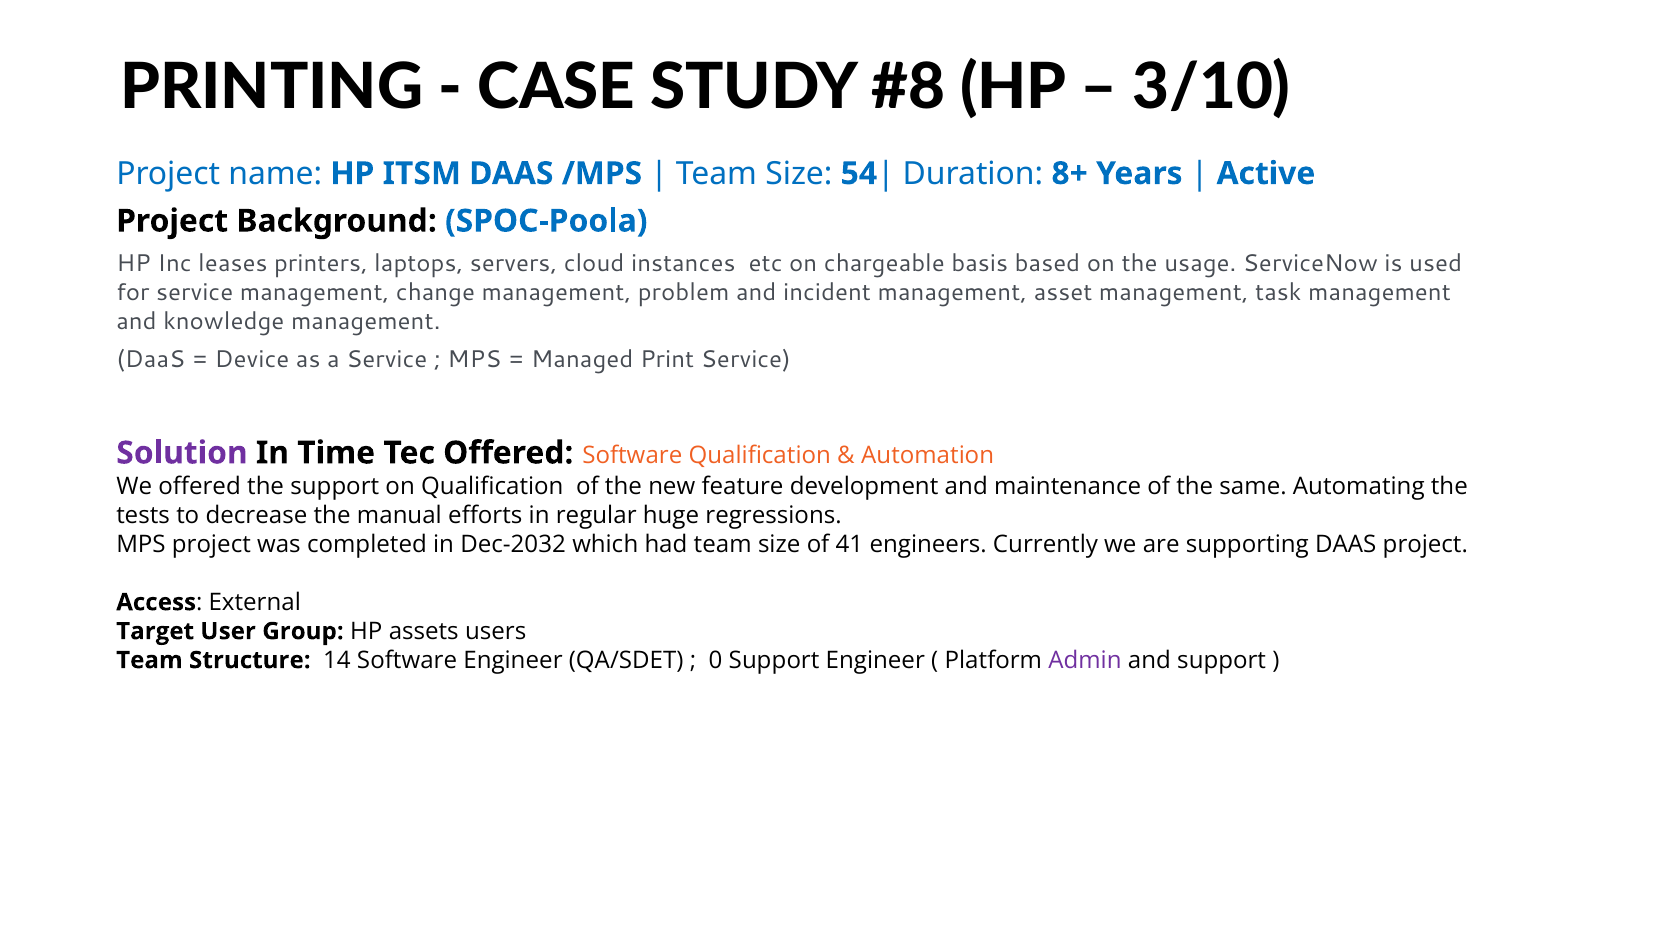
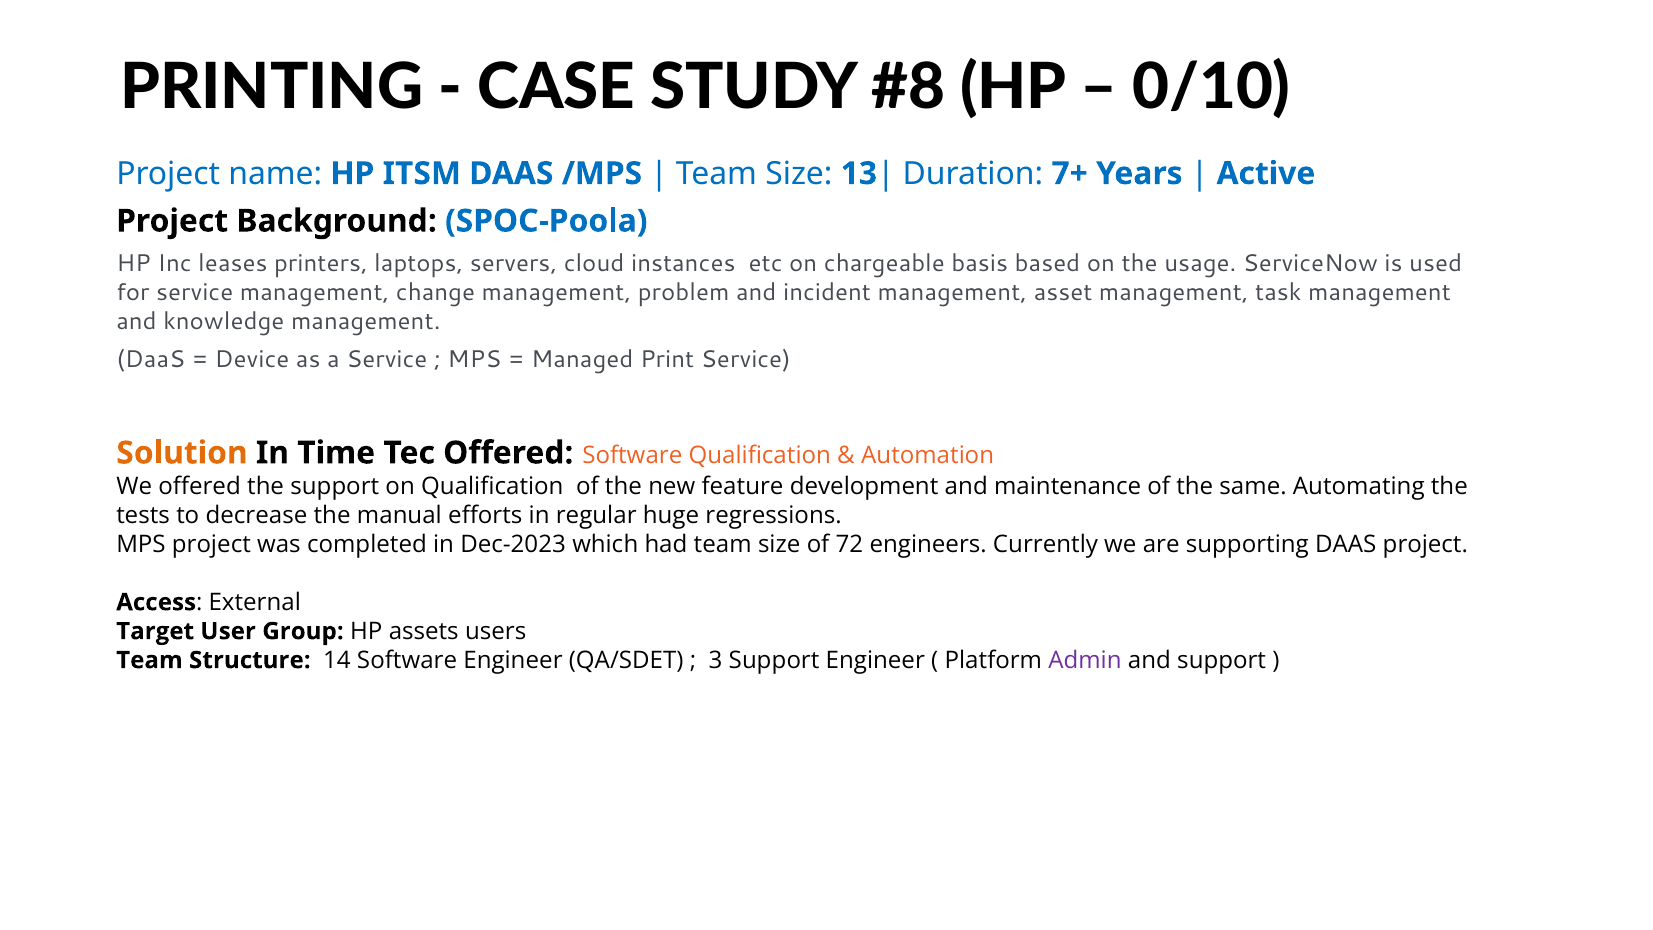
3/10: 3/10 -> 0/10
54: 54 -> 13
8+: 8+ -> 7+
Solution colour: purple -> orange
Dec-2032: Dec-2032 -> Dec-2023
41: 41 -> 72
0: 0 -> 3
